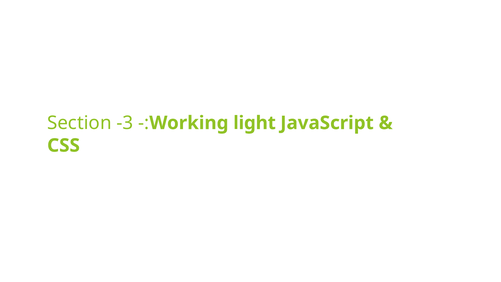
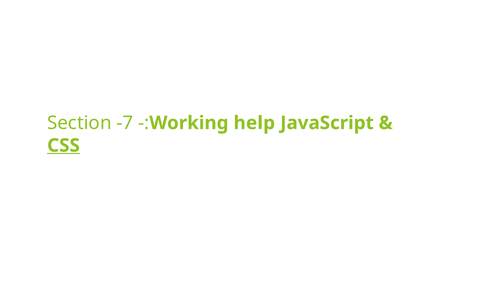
-3: -3 -> -7
light: light -> help
CSS underline: none -> present
